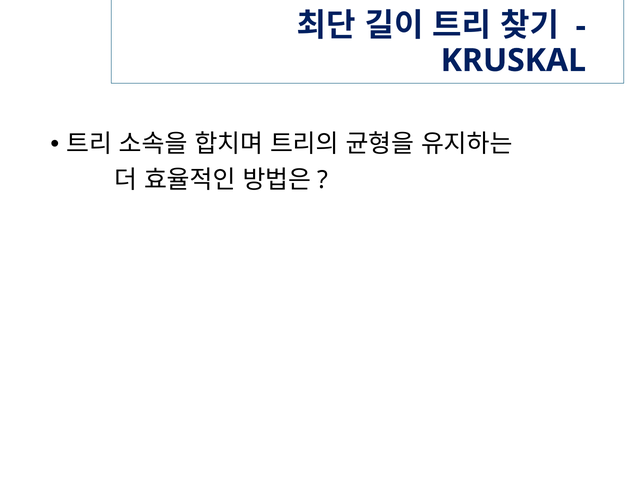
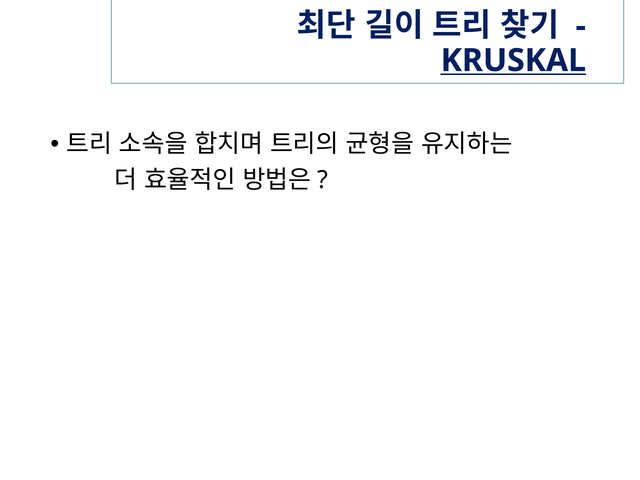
KRUSKAL underline: none -> present
